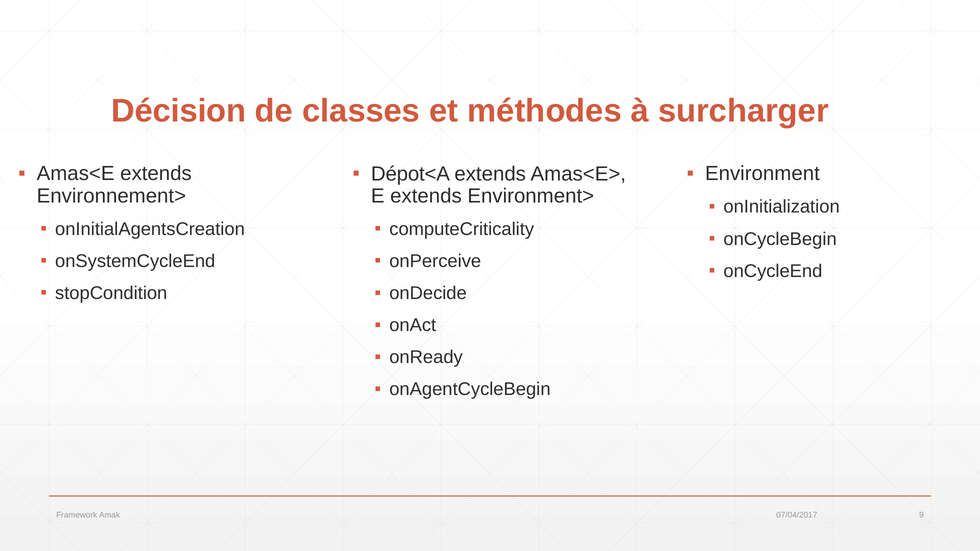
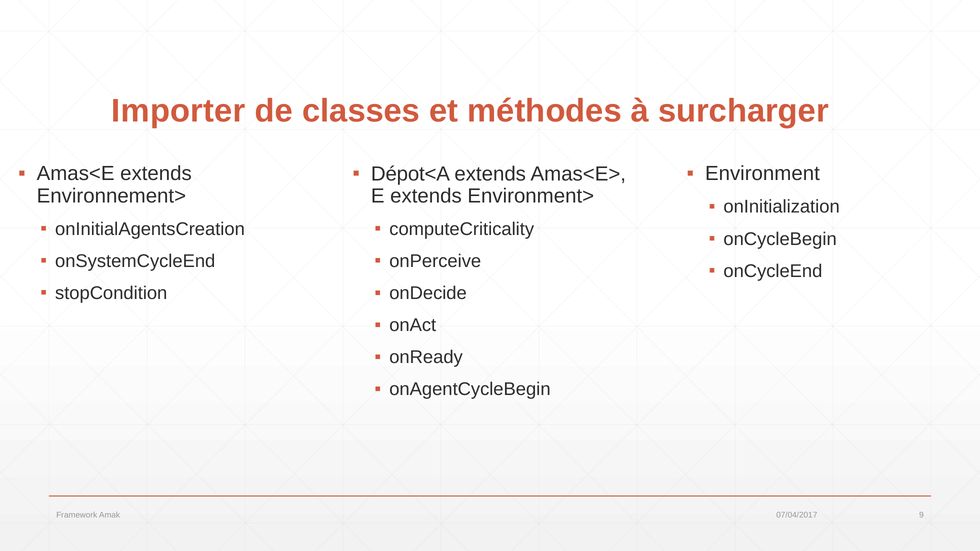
Décision: Décision -> Importer
